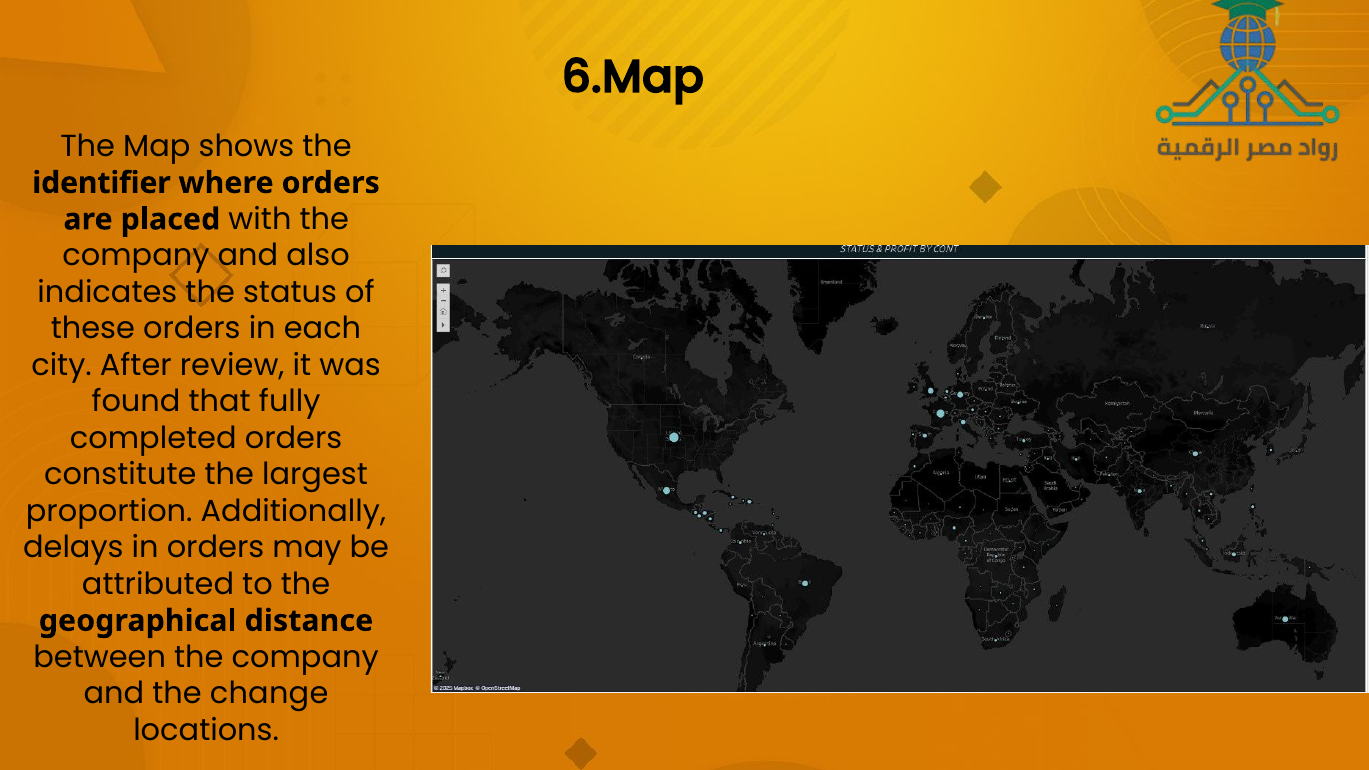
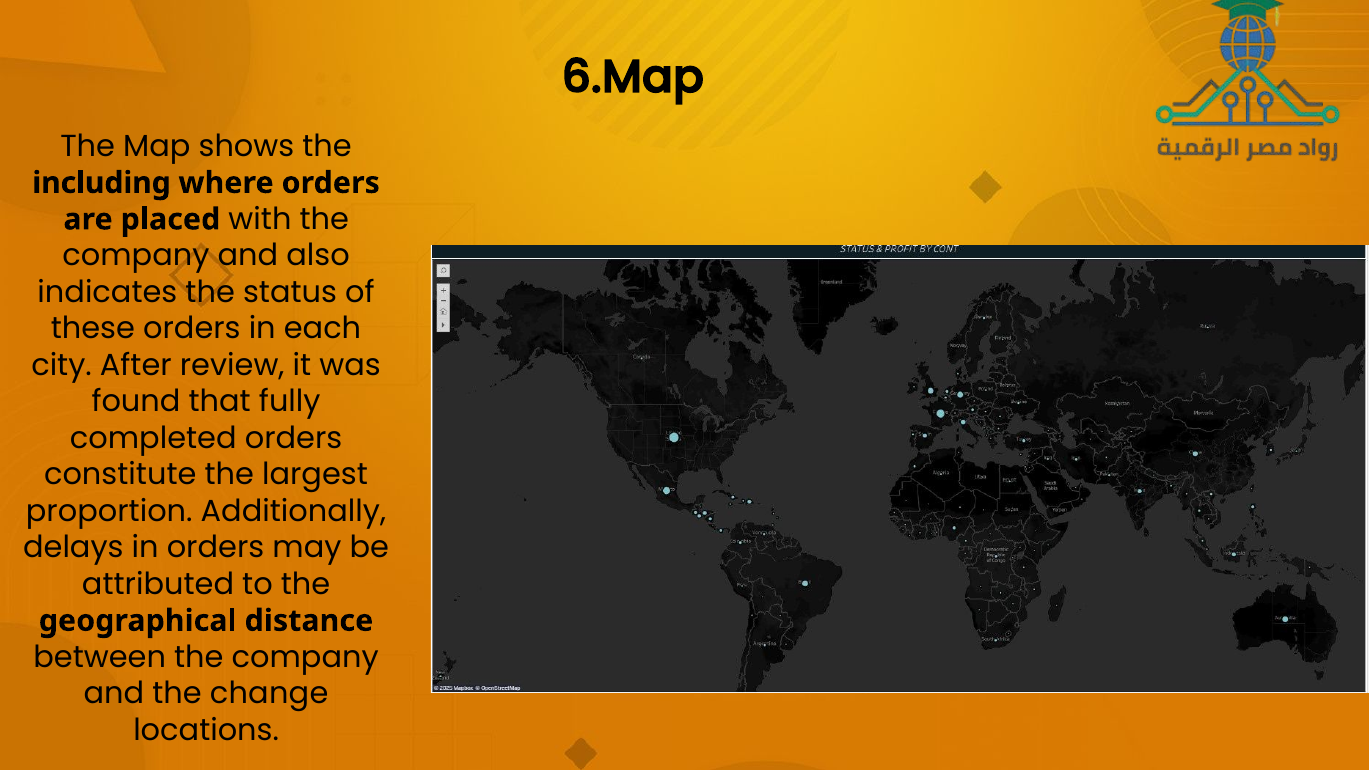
identifier: identifier -> including
